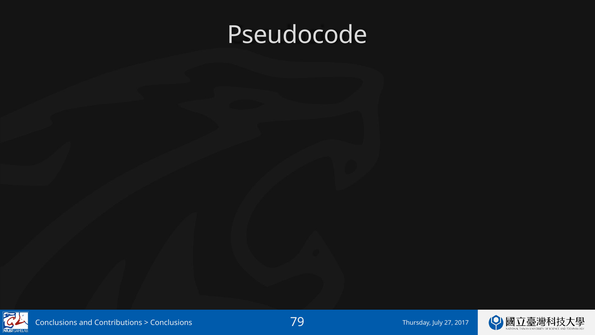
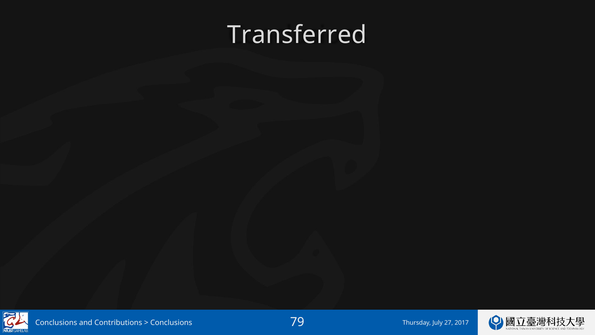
Pseudocode: Pseudocode -> Transferred
